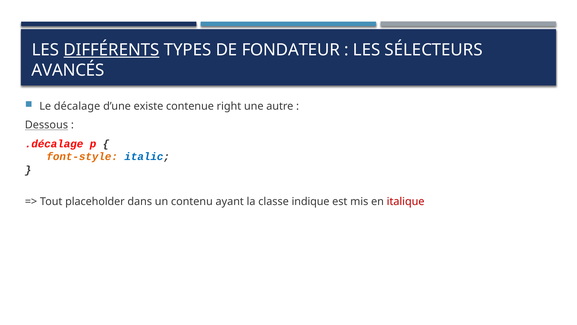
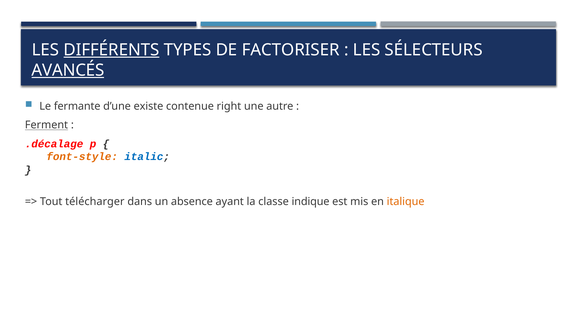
FONDATEUR: FONDATEUR -> FACTORISER
AVANCÉS underline: none -> present
décalage: décalage -> fermante
Dessous: Dessous -> Ferment
placeholder: placeholder -> télécharger
contenu: contenu -> absence
italique colour: red -> orange
